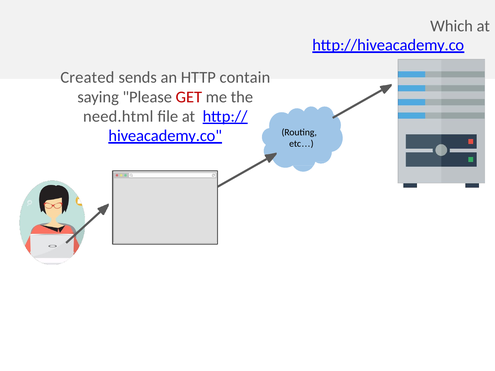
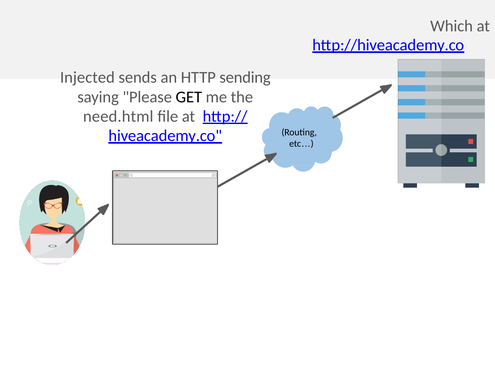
Created: Created -> Injected
contain: contain -> sending
GET colour: red -> black
